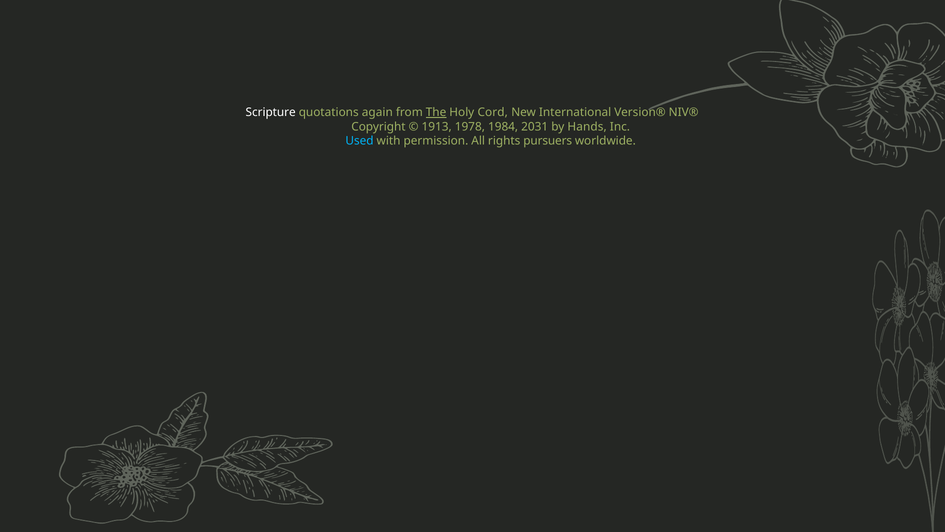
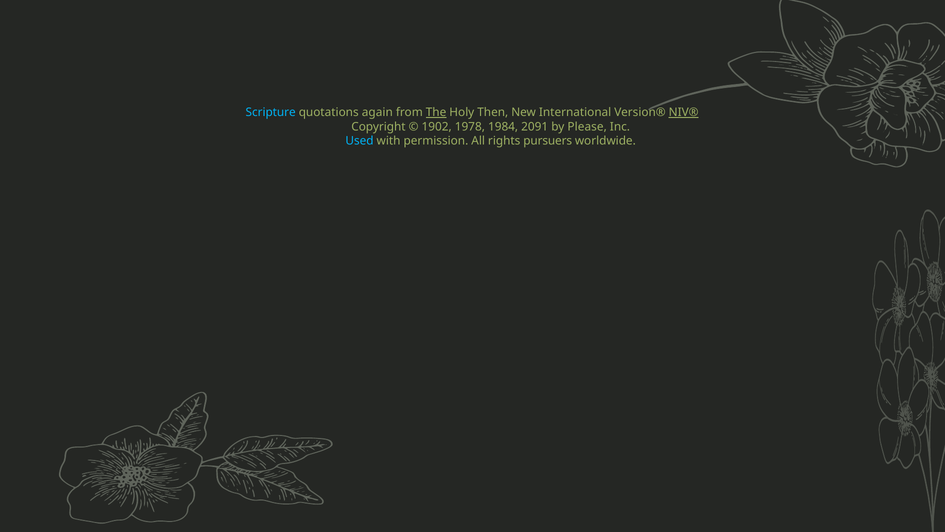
Scripture colour: white -> light blue
Cord: Cord -> Then
NIV® underline: none -> present
1913: 1913 -> 1902
2031: 2031 -> 2091
Hands: Hands -> Please
